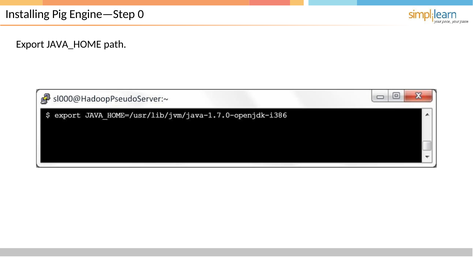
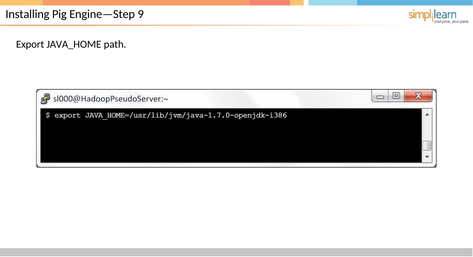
0: 0 -> 9
